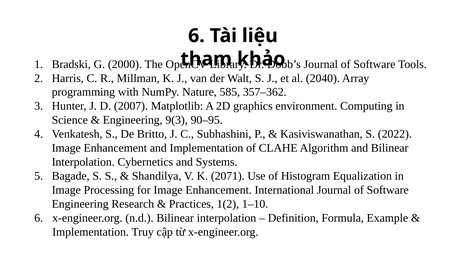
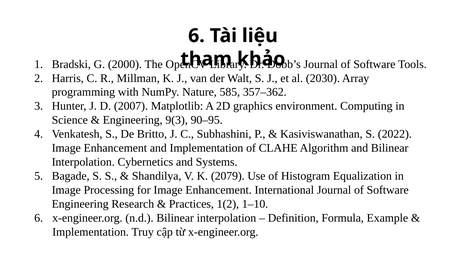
2040: 2040 -> 2030
2071: 2071 -> 2079
